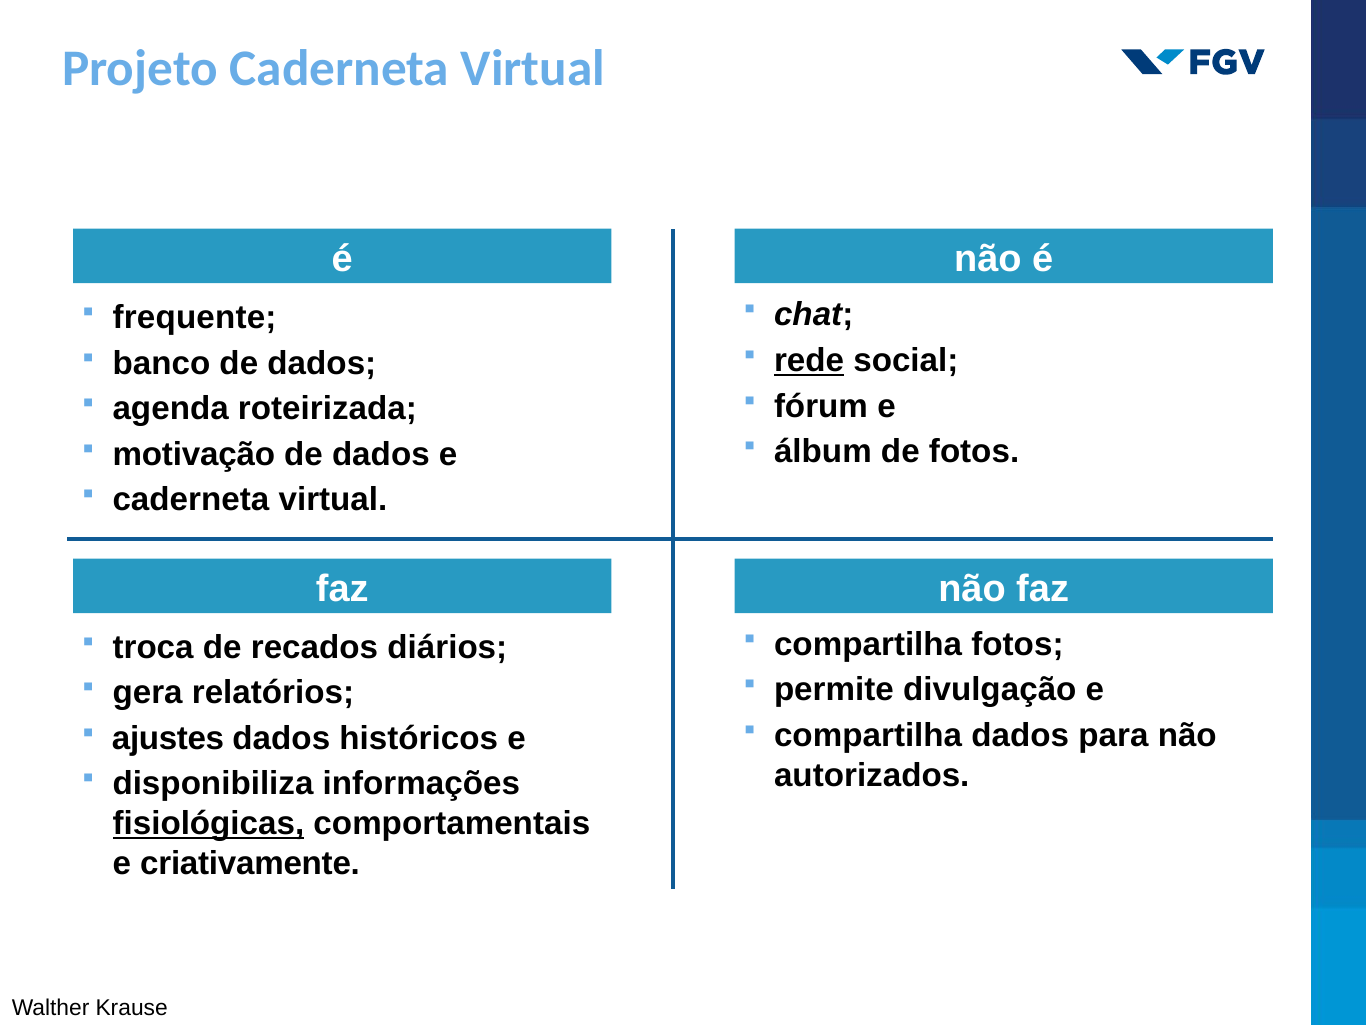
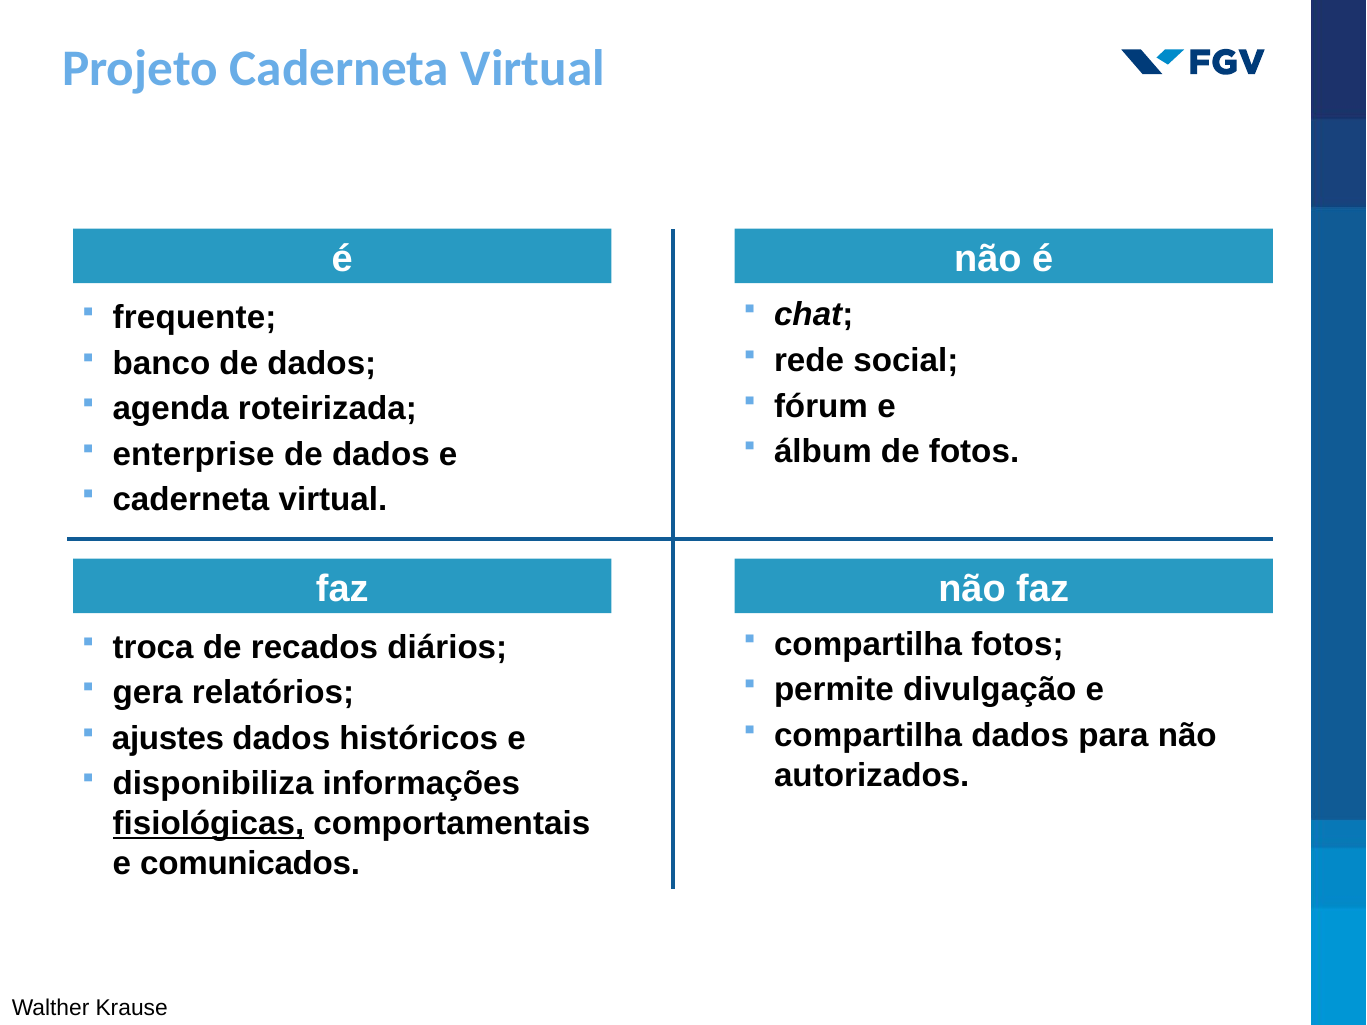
rede underline: present -> none
motivação: motivação -> enterprise
criativamente: criativamente -> comunicados
